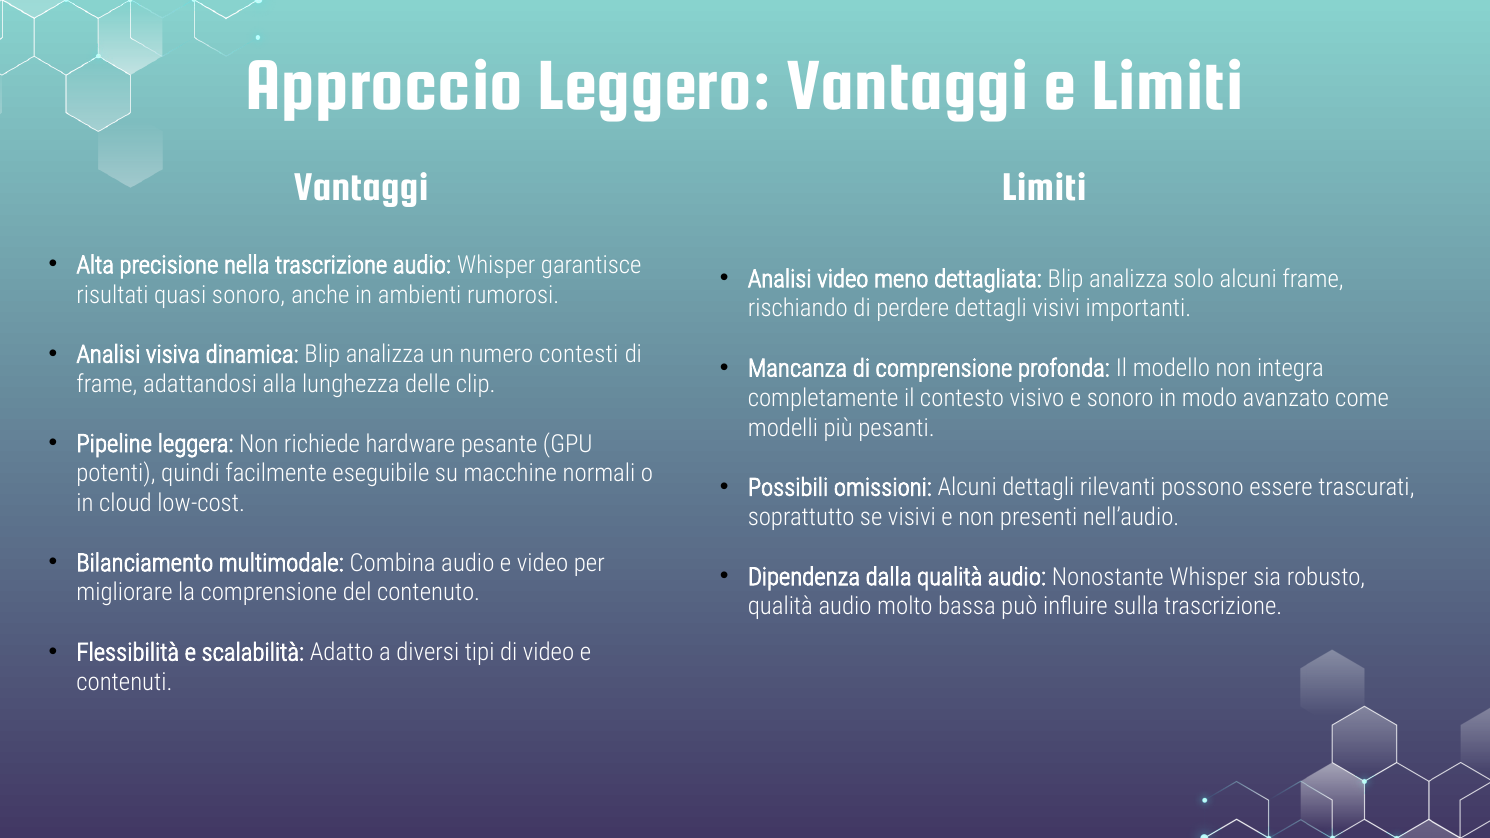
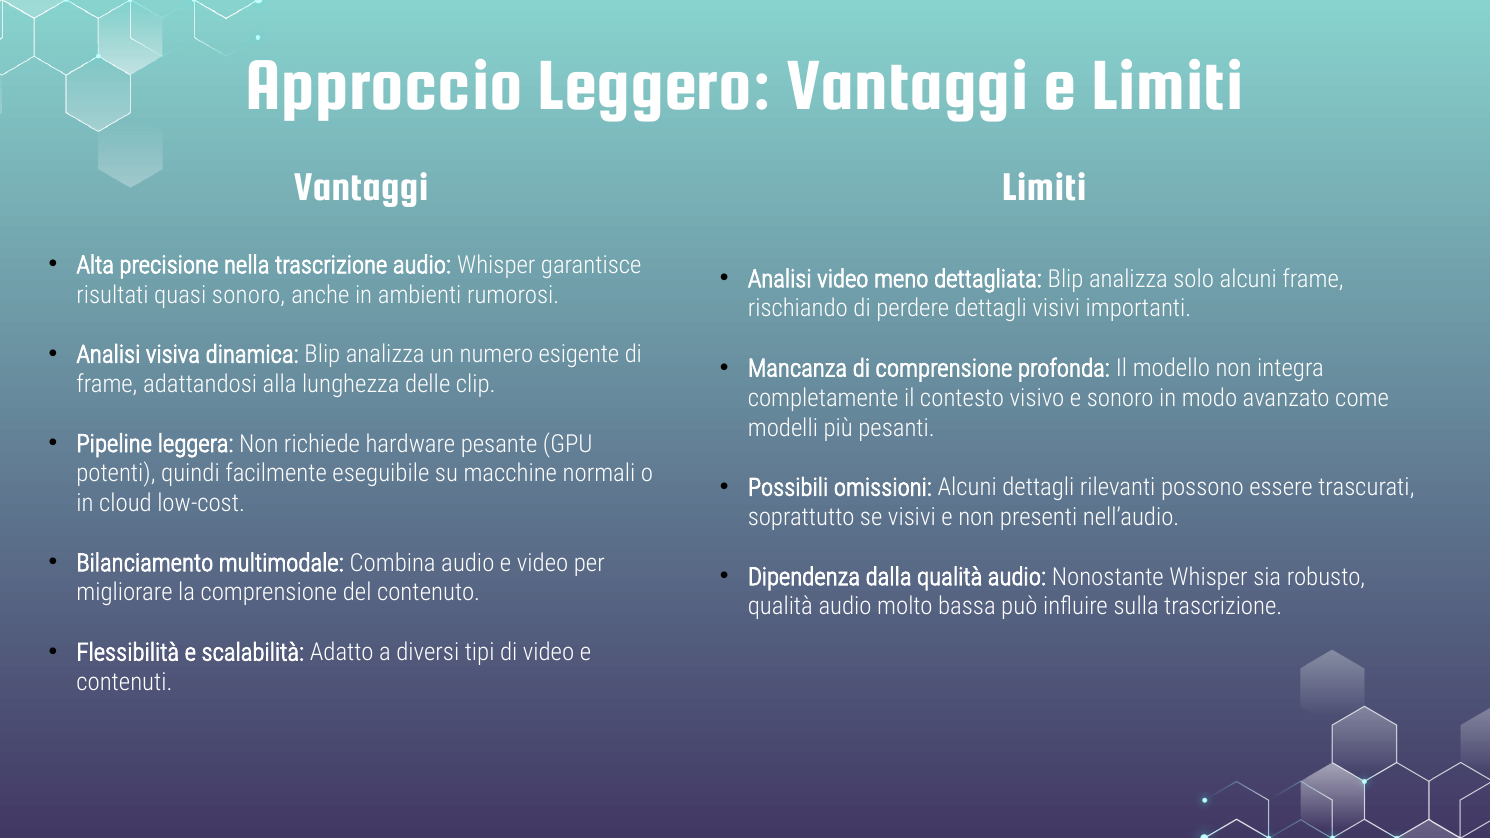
contesti: contesti -> esigente
